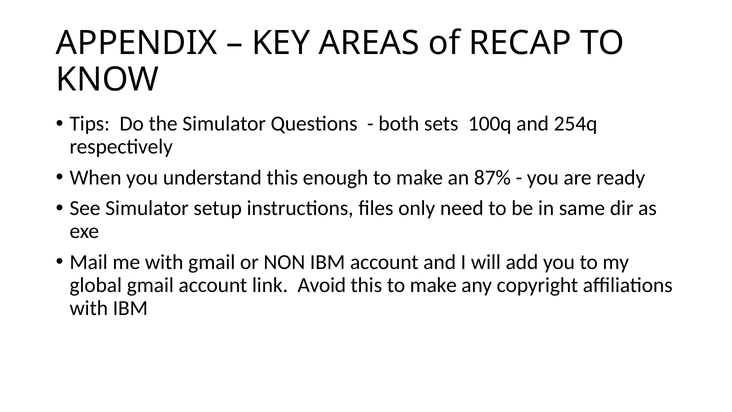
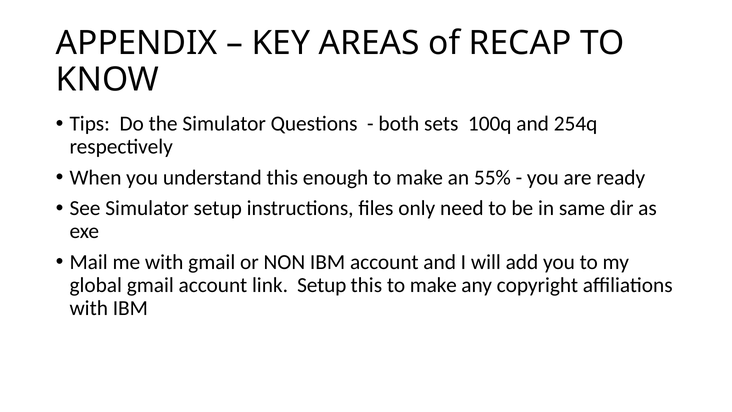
87%: 87% -> 55%
link Avoid: Avoid -> Setup
